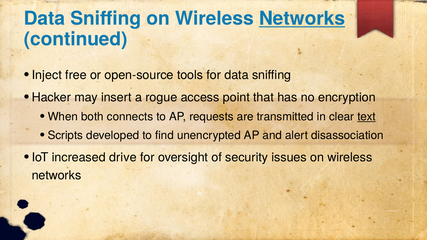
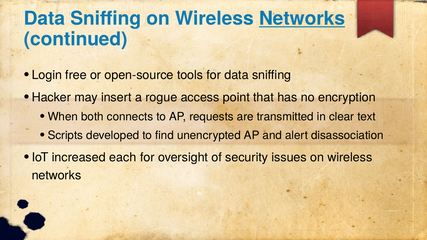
Inject: Inject -> Login
text underline: present -> none
drive: drive -> each
